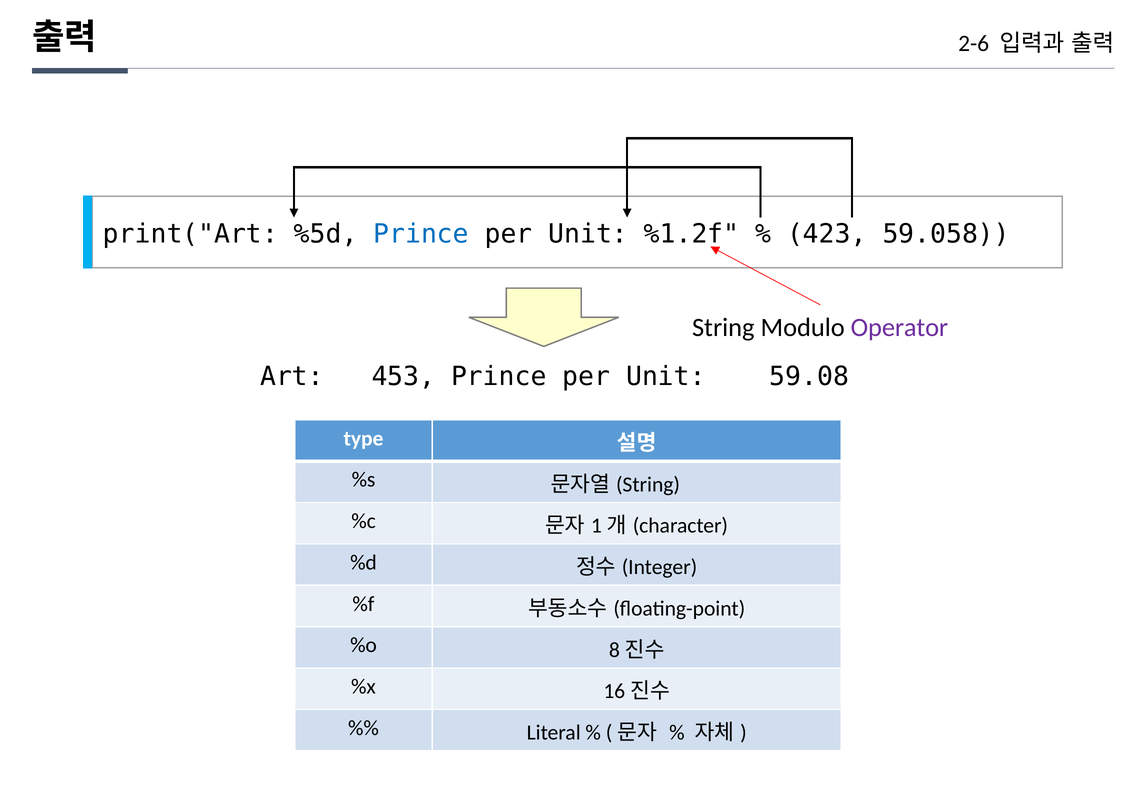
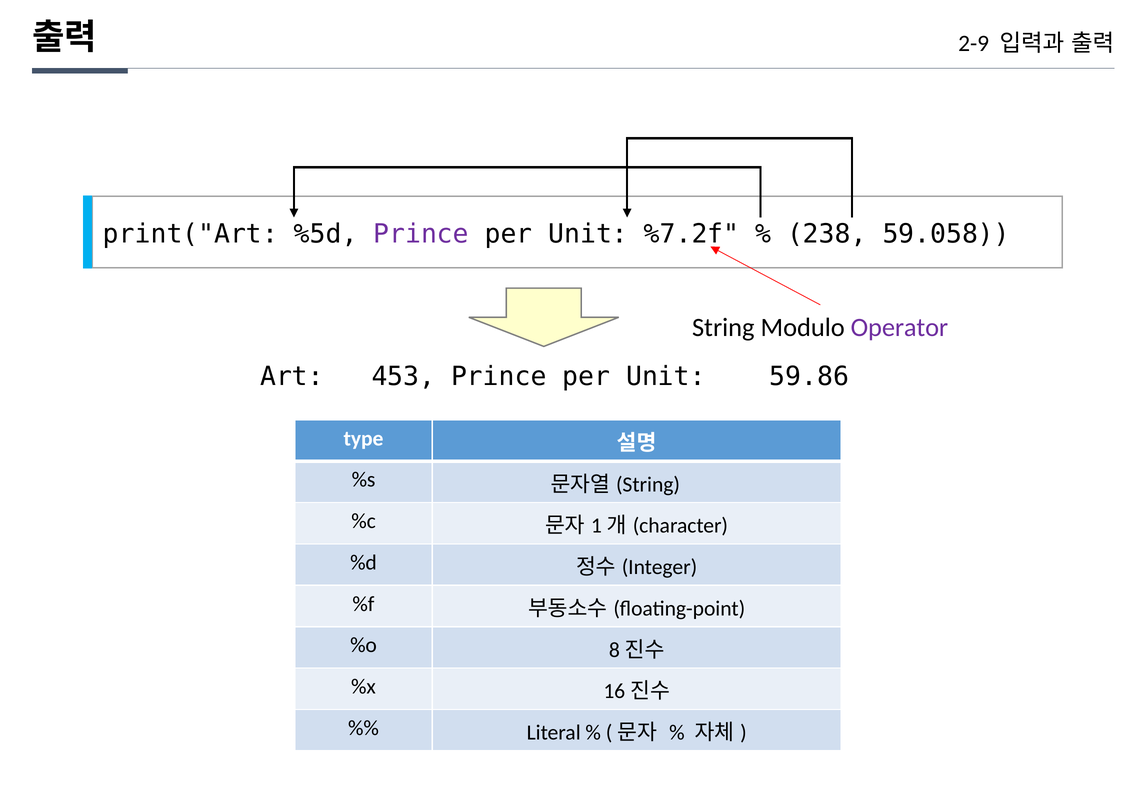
2-6: 2-6 -> 2-9
Prince at (421, 234) colour: blue -> purple
%1.2f: %1.2f -> %7.2f
423: 423 -> 238
59.08: 59.08 -> 59.86
